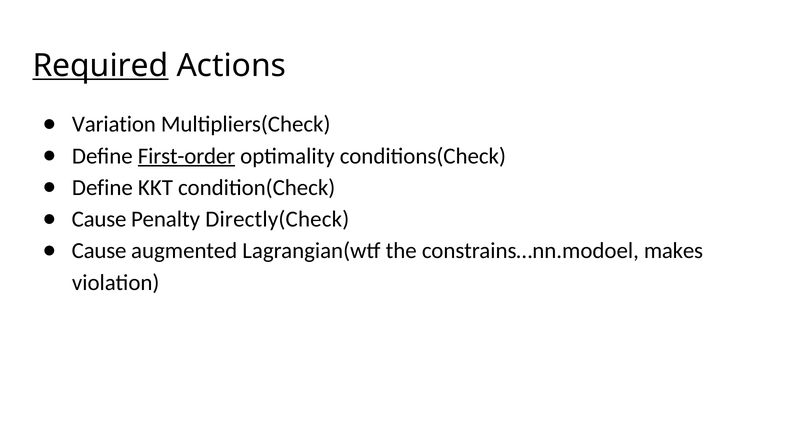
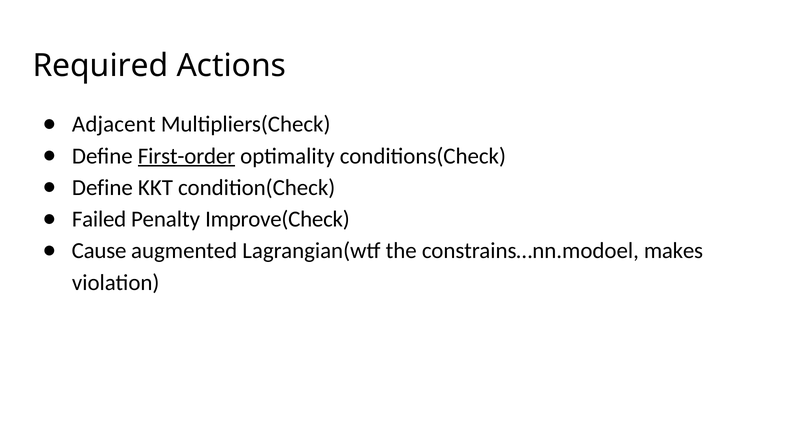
Required underline: present -> none
Variation: Variation -> Adjacent
Cause at (99, 219): Cause -> Failed
Directly(Check: Directly(Check -> Improve(Check
